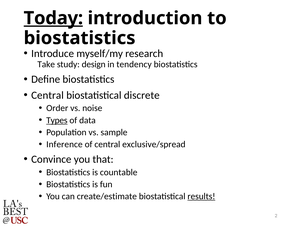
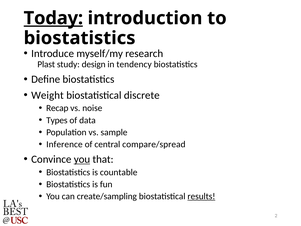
Take: Take -> Plast
Central at (47, 95): Central -> Weight
Order: Order -> Recap
Types underline: present -> none
exclusive/spread: exclusive/spread -> compare/spread
you at (82, 159) underline: none -> present
create/estimate: create/estimate -> create/sampling
